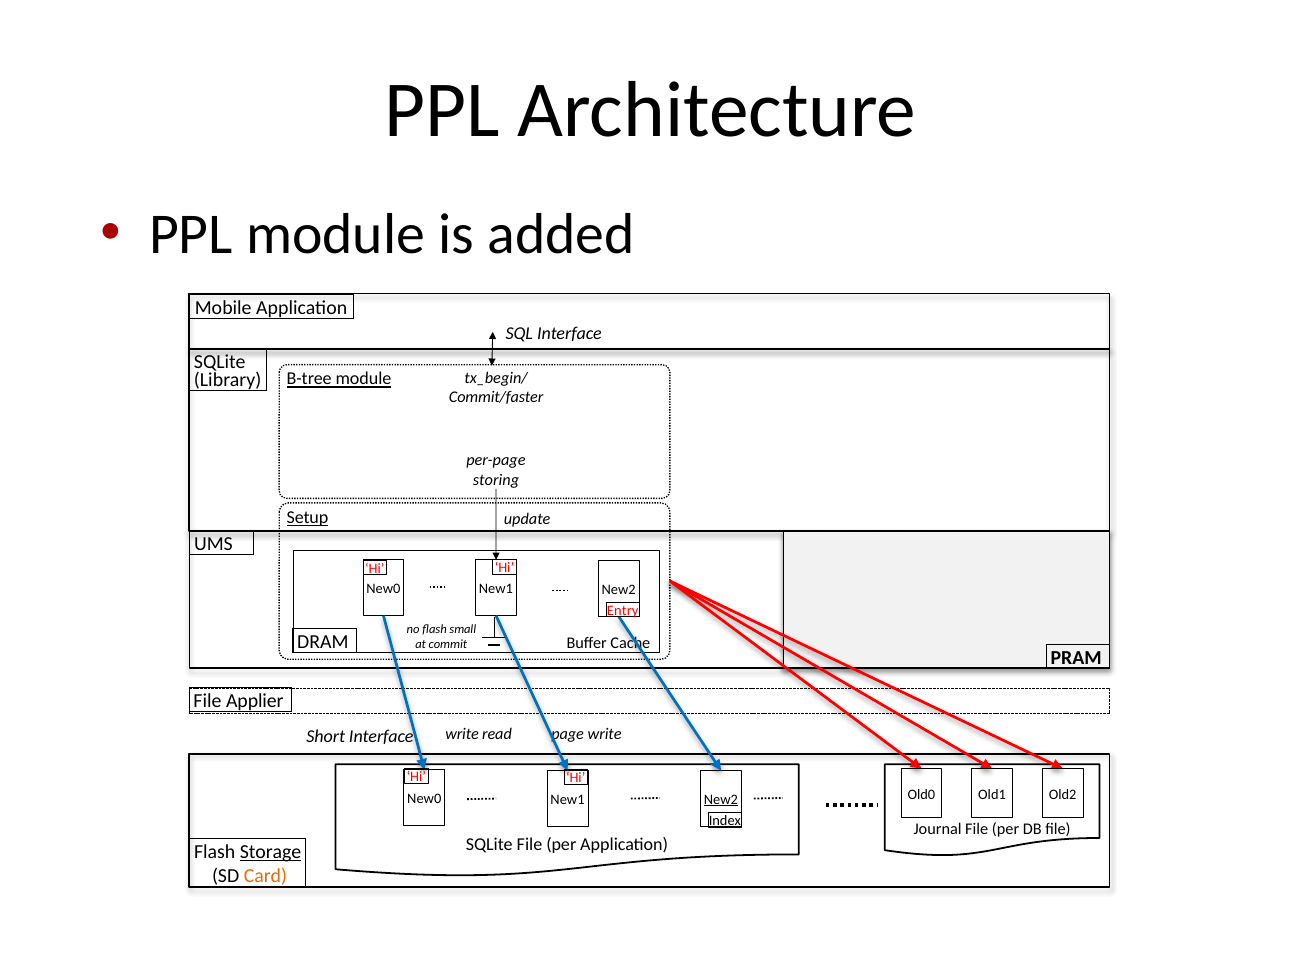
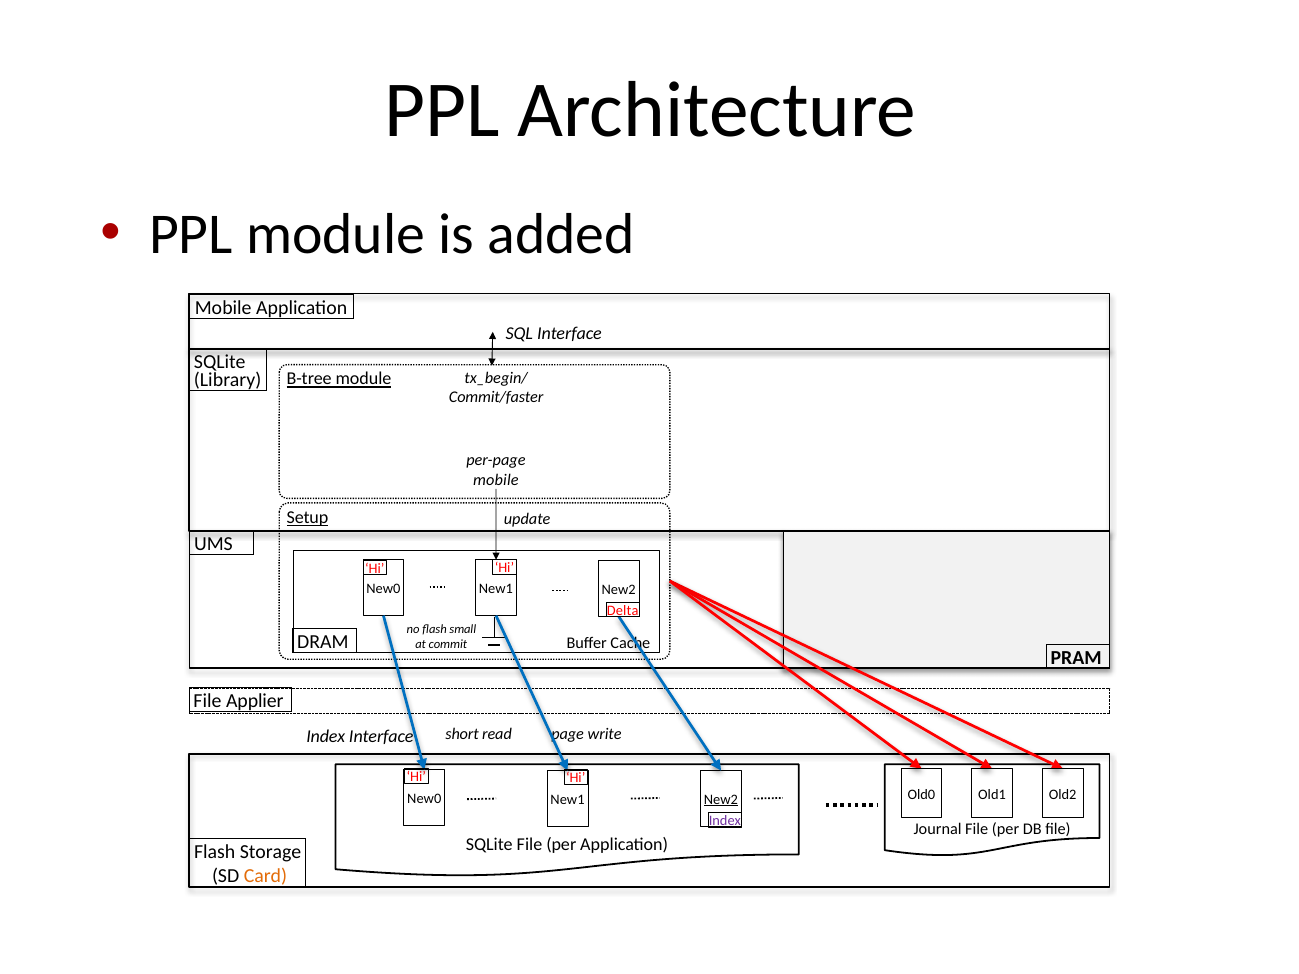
storing at (496, 480): storing -> mobile
Entry: Entry -> Delta
write at (462, 734): write -> short
Short at (326, 736): Short -> Index
Index at (725, 821) colour: black -> purple
Storage underline: present -> none
